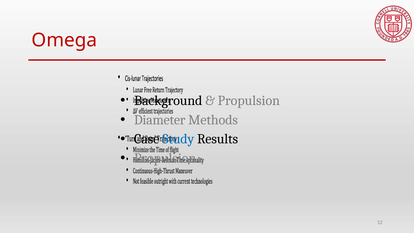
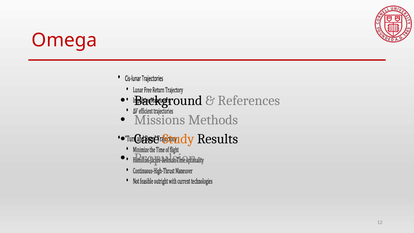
Propulsion at (249, 100): Propulsion -> References
Diameter: Diameter -> Missions
Study colour: blue -> orange
